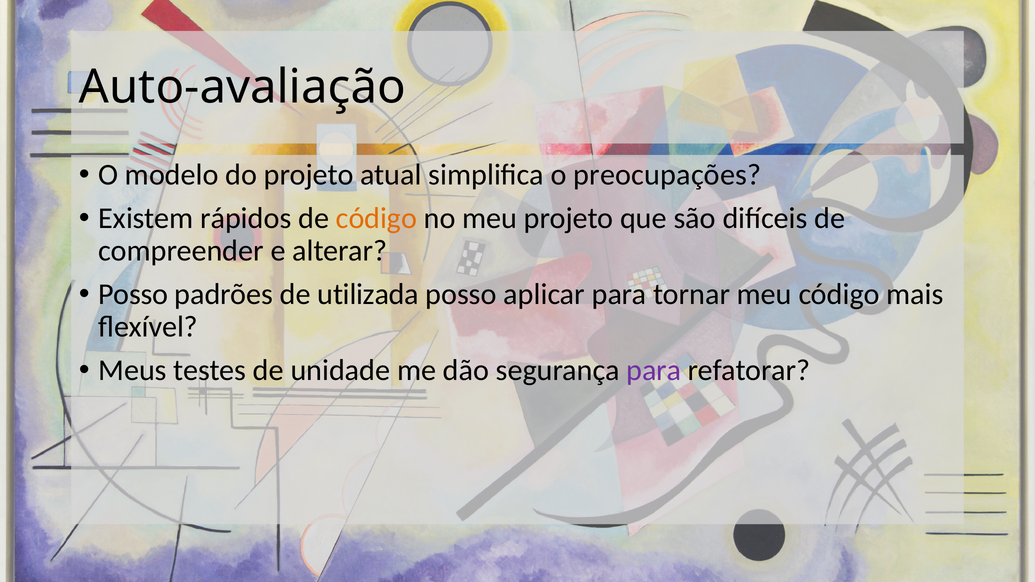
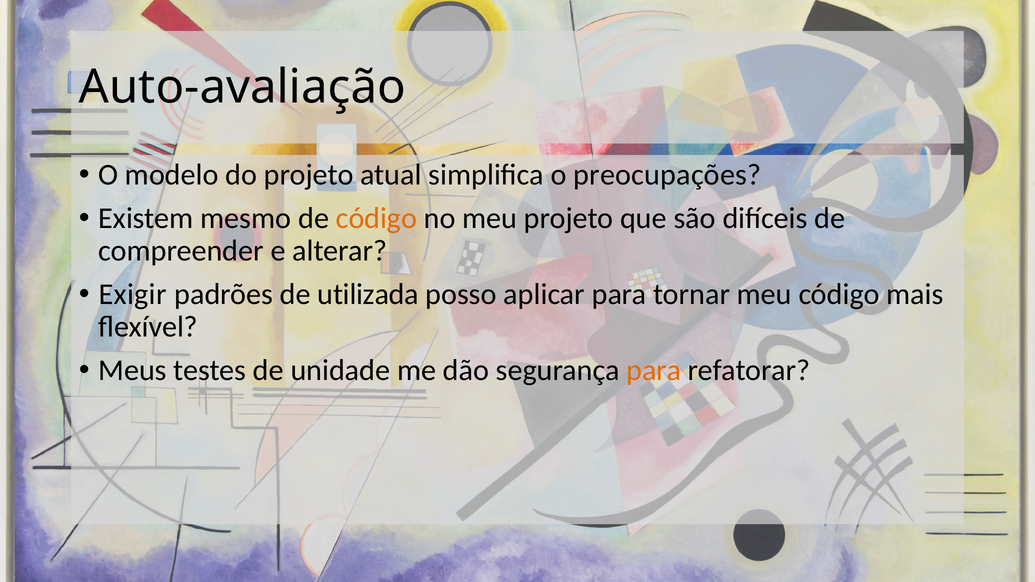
rápidos: rápidos -> mesmo
Posso at (133, 294): Posso -> Exigir
para at (654, 370) colour: purple -> orange
